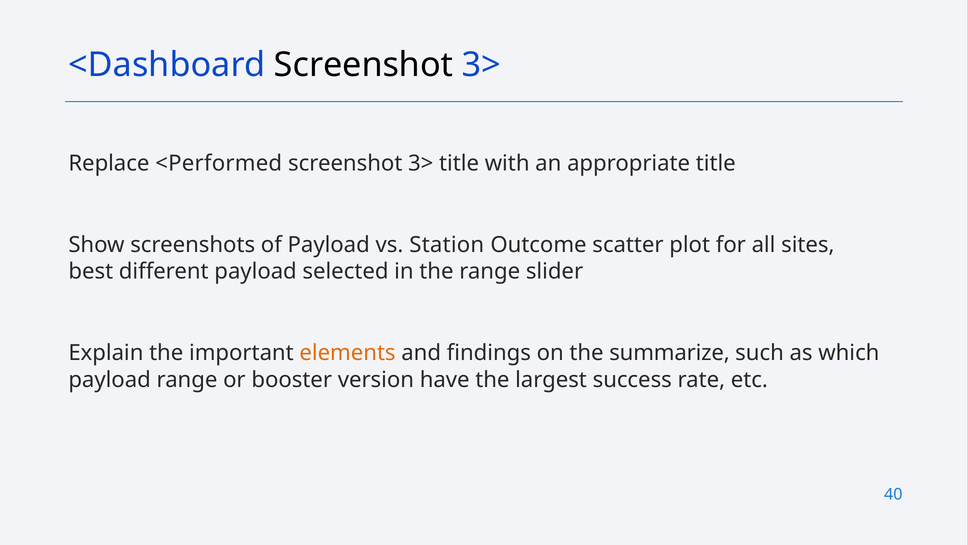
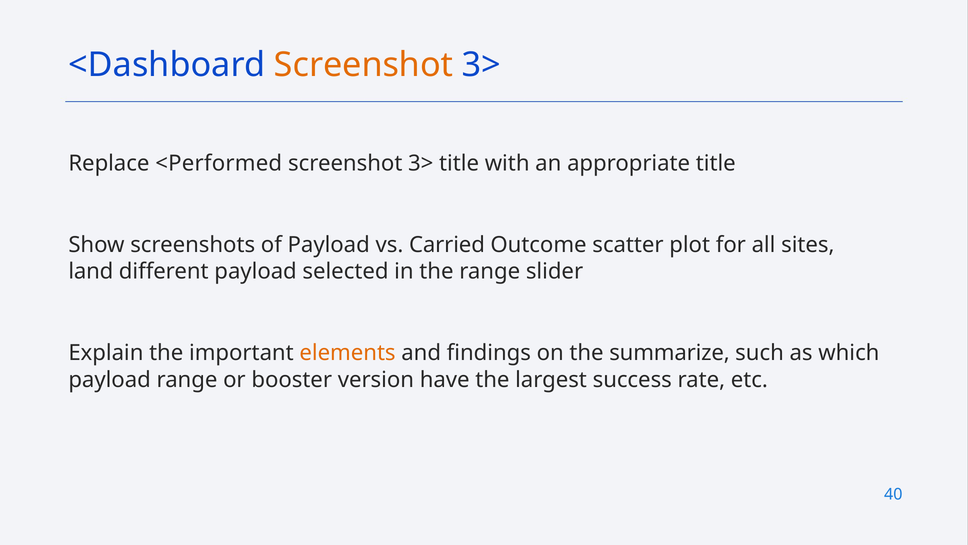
Screenshot at (364, 65) colour: black -> orange
Station: Station -> Carried
best: best -> land
